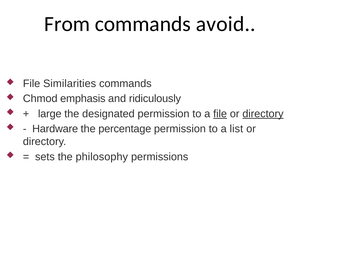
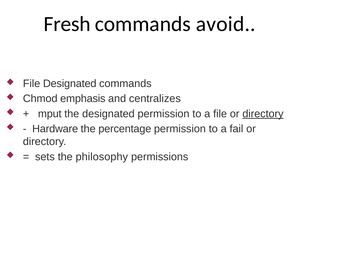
From: From -> Fresh
File Similarities: Similarities -> Designated
ridiculously: ridiculously -> centralizes
large: large -> mput
file at (220, 114) underline: present -> none
list: list -> fail
